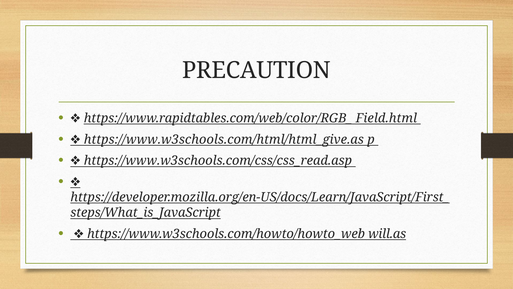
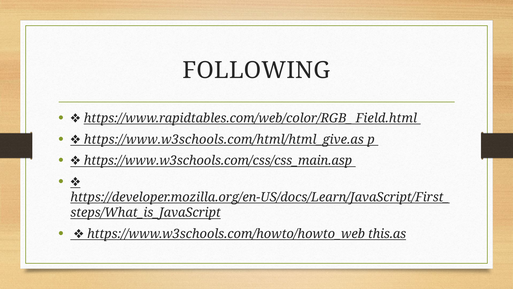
PRECAUTION: PRECAUTION -> FOLLOWING
https://www.w3schools.com/css/css_read.asp: https://www.w3schools.com/css/css_read.asp -> https://www.w3schools.com/css/css_main.asp
will.as: will.as -> this.as
